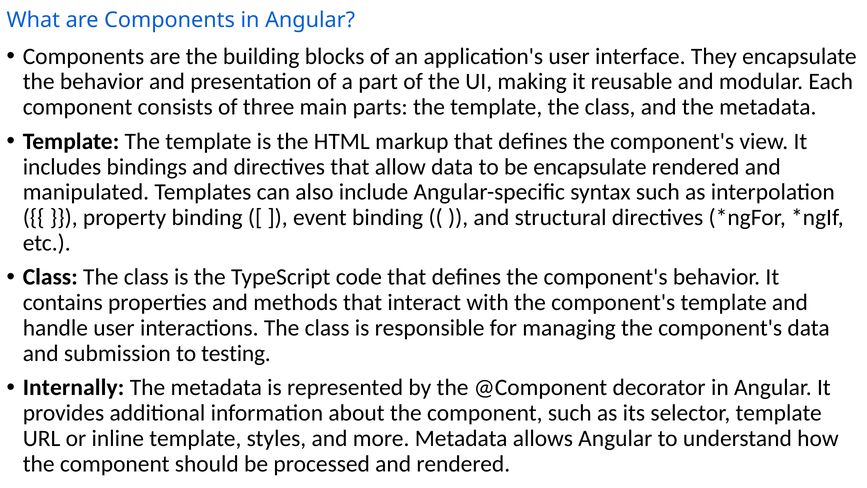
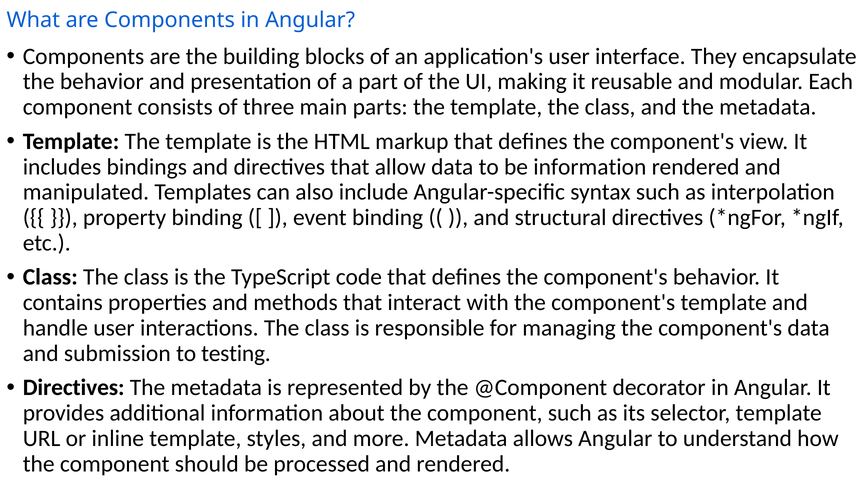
be encapsulate: encapsulate -> information
Internally at (74, 387): Internally -> Directives
